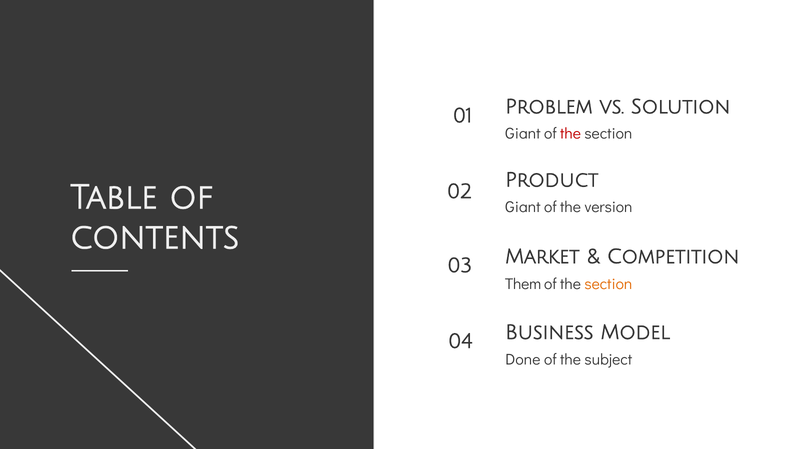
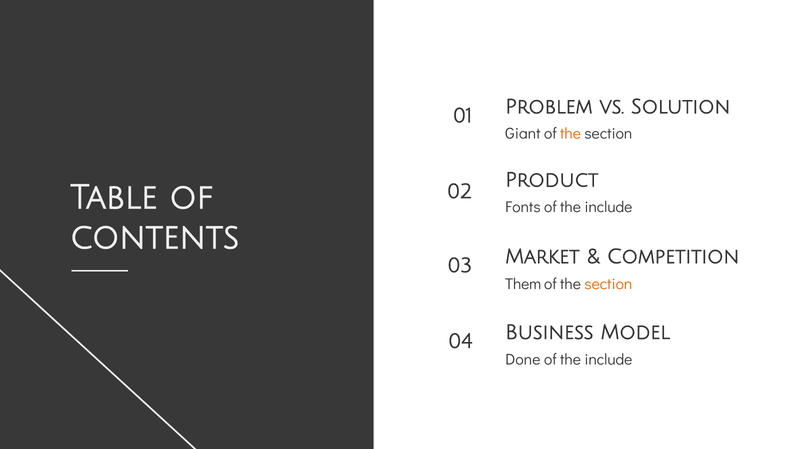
the at (571, 134) colour: red -> orange
Giant at (523, 207): Giant -> Fonts
version at (608, 207): version -> include
subject at (608, 360): subject -> include
